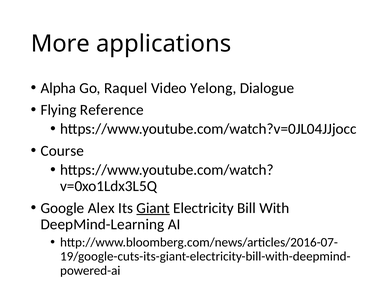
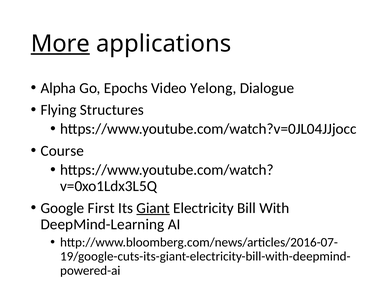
More underline: none -> present
Raquel: Raquel -> Epochs
Reference: Reference -> Structures
Alex: Alex -> First
